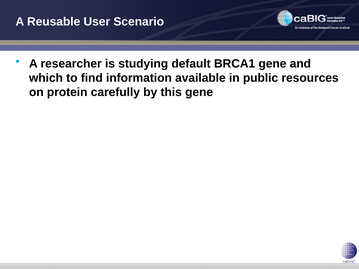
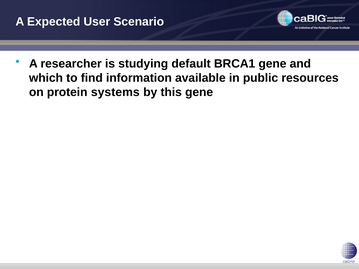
Reusable: Reusable -> Expected
carefully: carefully -> systems
